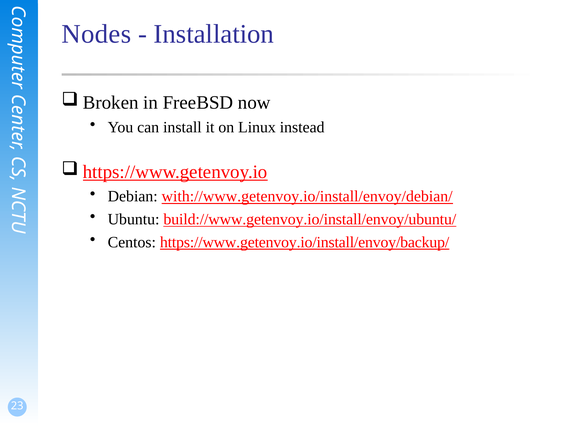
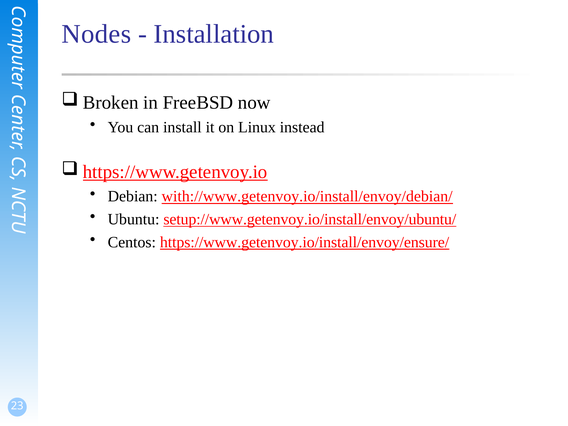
build://www.getenvoy.io/install/envoy/ubuntu/: build://www.getenvoy.io/install/envoy/ubuntu/ -> setup://www.getenvoy.io/install/envoy/ubuntu/
https://www.getenvoy.io/install/envoy/backup/: https://www.getenvoy.io/install/envoy/backup/ -> https://www.getenvoy.io/install/envoy/ensure/
